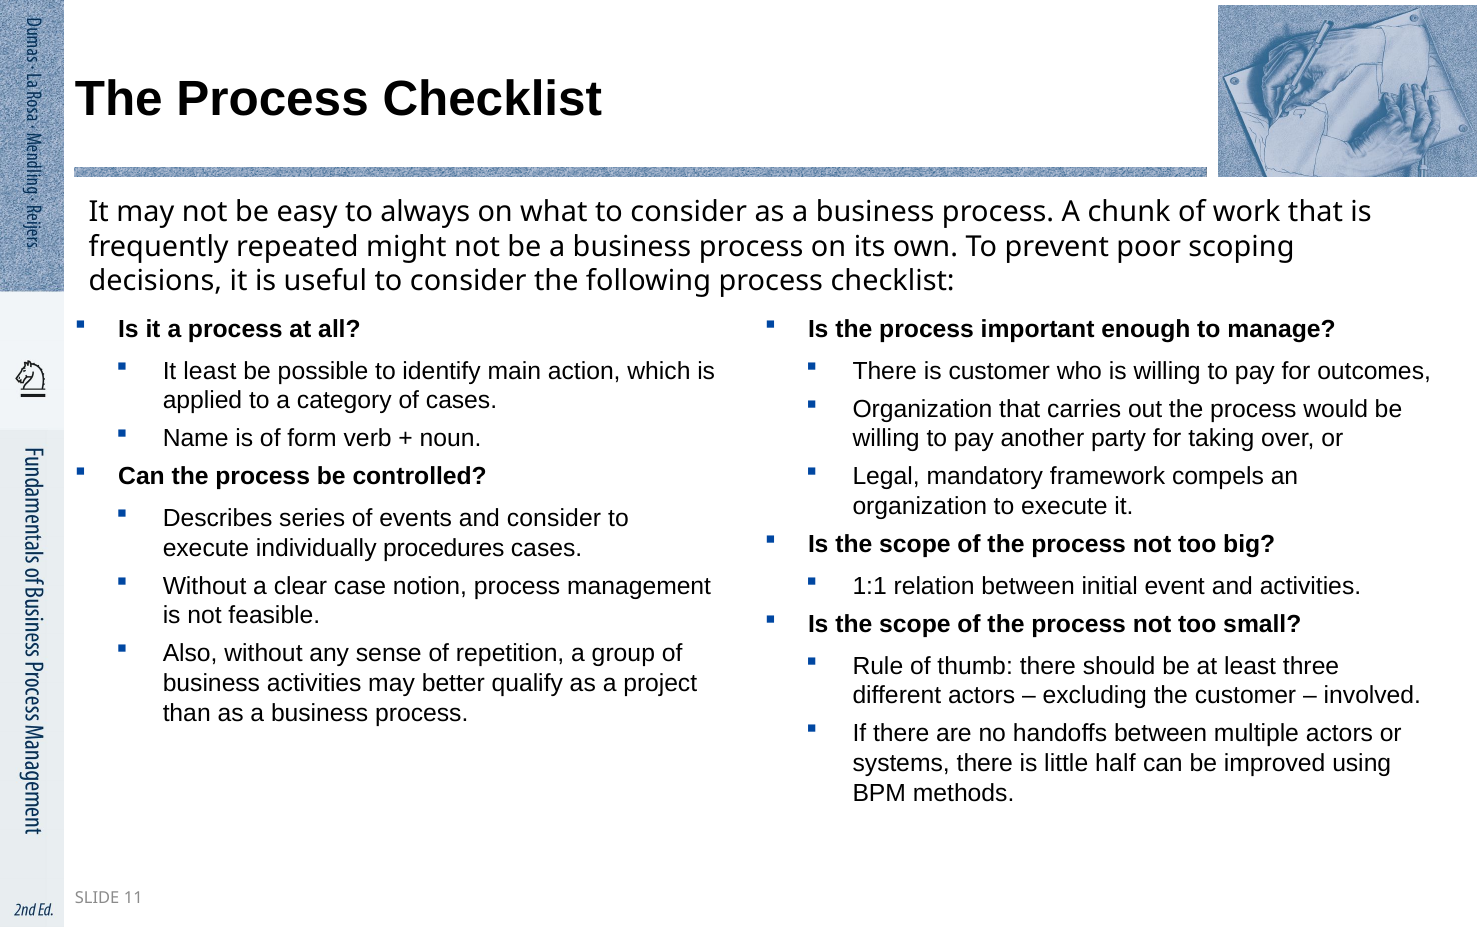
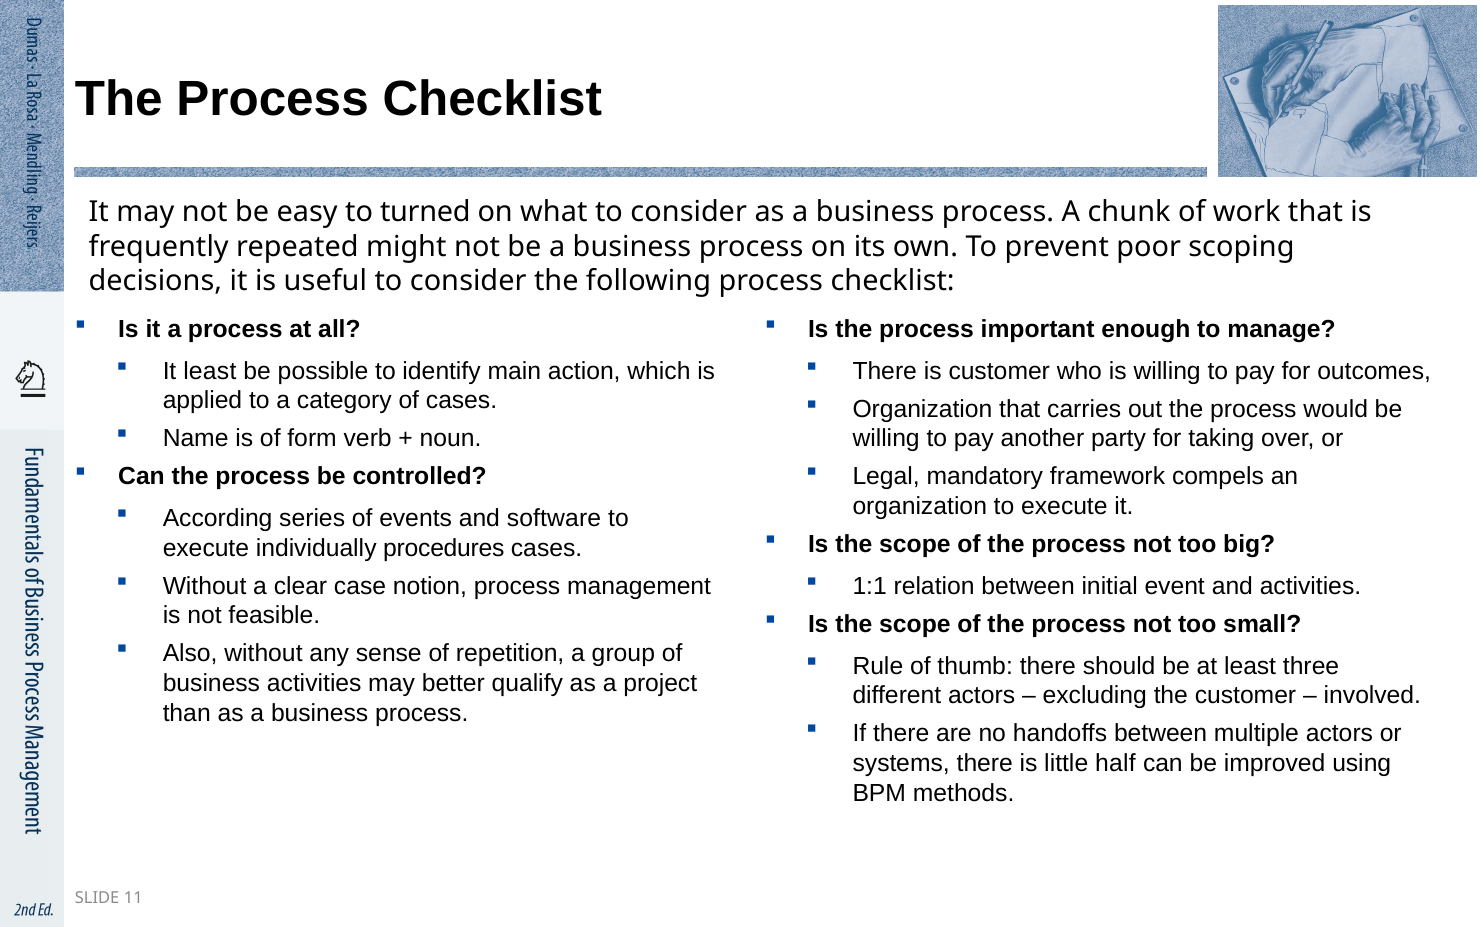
always: always -> turned
Describes: Describes -> According
and consider: consider -> software
